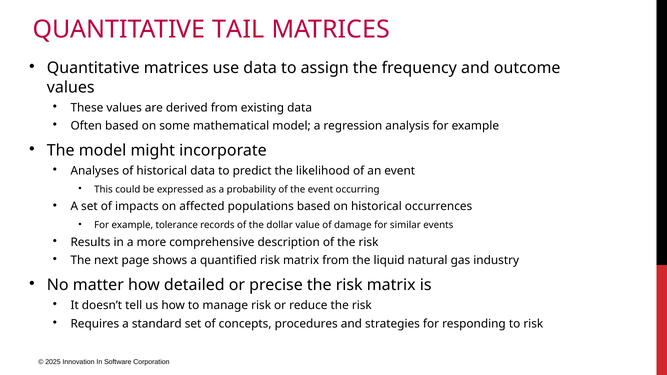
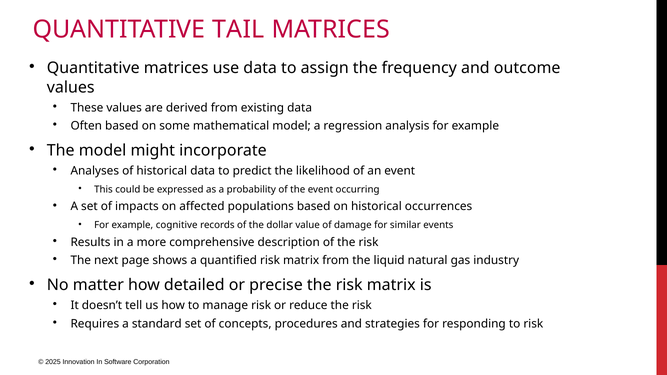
tolerance: tolerance -> cognitive
